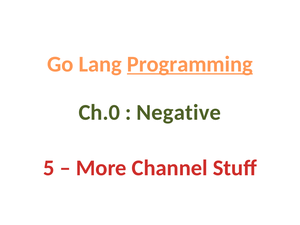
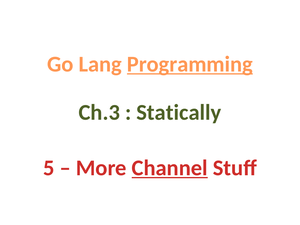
Ch.0: Ch.0 -> Ch.3
Negative: Negative -> Statically
Channel underline: none -> present
